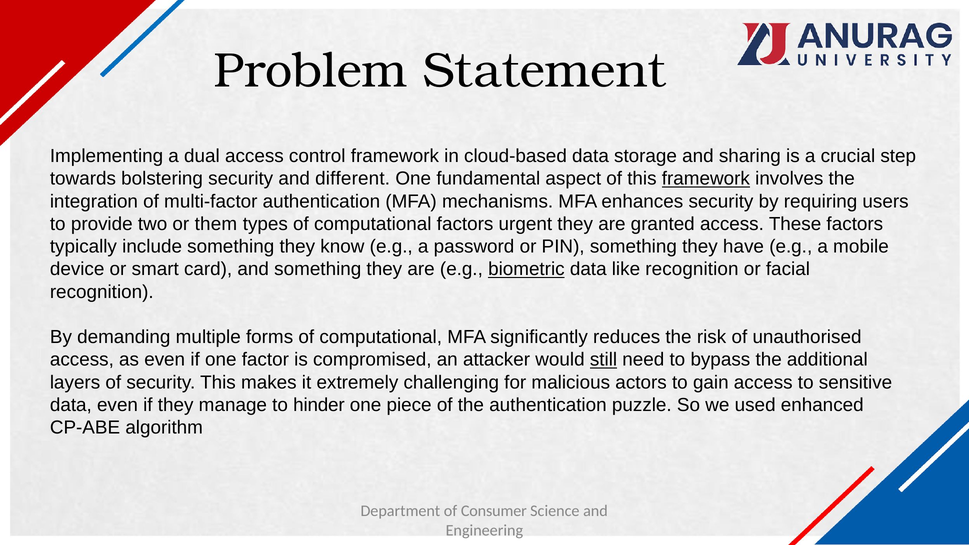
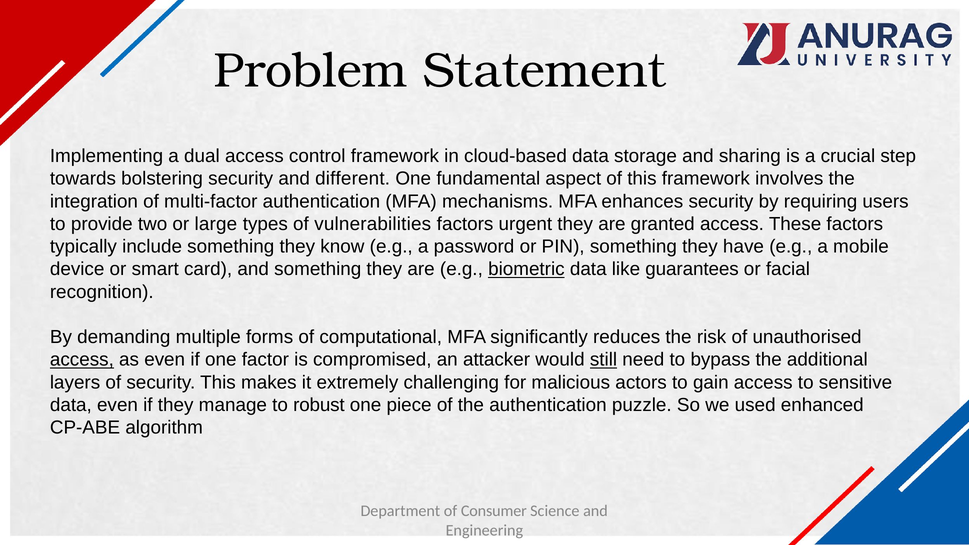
framework at (706, 179) underline: present -> none
them: them -> large
types of computational: computational -> vulnerabilities
like recognition: recognition -> guarantees
access at (82, 360) underline: none -> present
hinder: hinder -> robust
